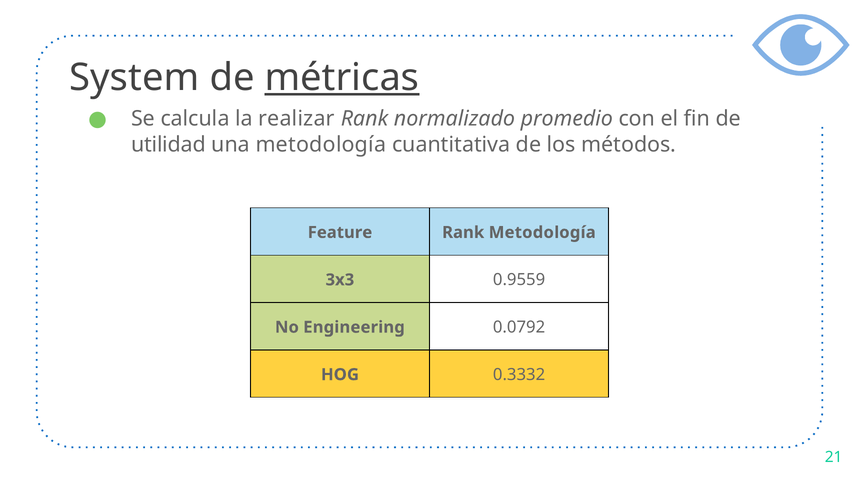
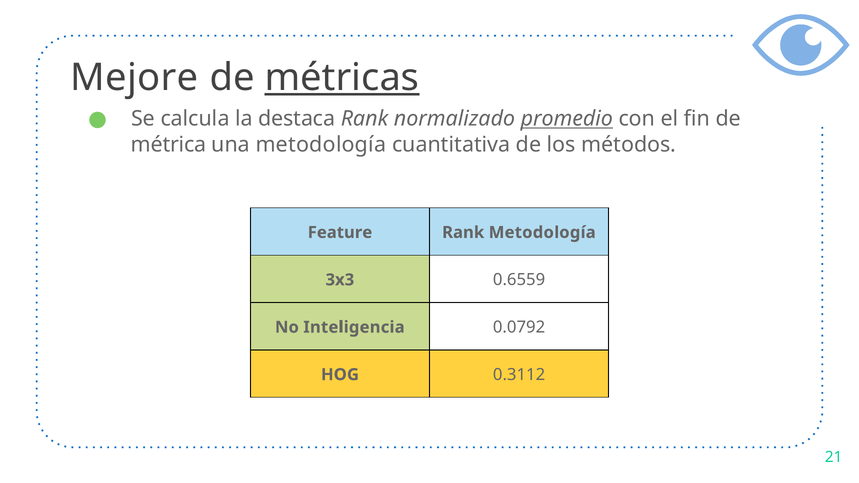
System: System -> Mejore
realizar: realizar -> destaca
promedio underline: none -> present
utilidad: utilidad -> métrica
0.9559: 0.9559 -> 0.6559
Engineering: Engineering -> Inteligencia
0.3332: 0.3332 -> 0.3112
